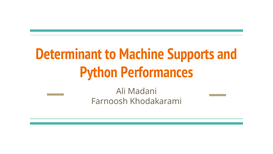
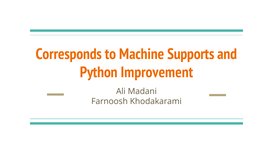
Determinant: Determinant -> Corresponds
Performances: Performances -> Improvement
